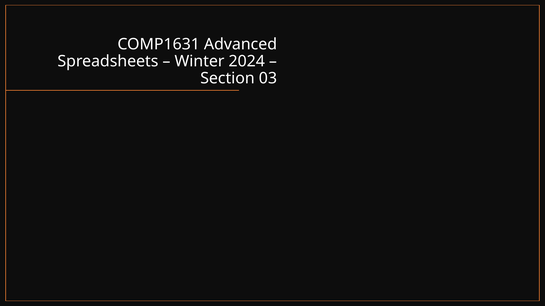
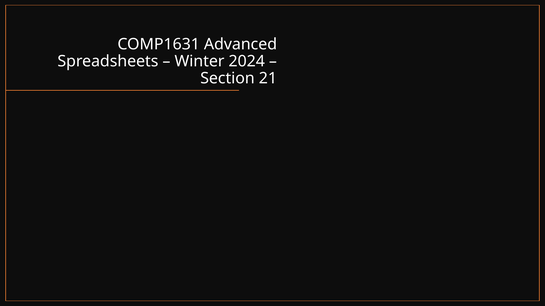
03: 03 -> 21
